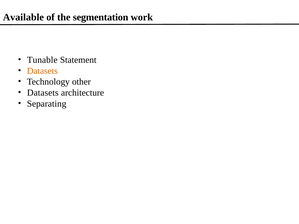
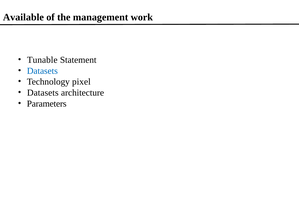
segmentation: segmentation -> management
Datasets at (42, 71) colour: orange -> blue
other: other -> pixel
Separating: Separating -> Parameters
